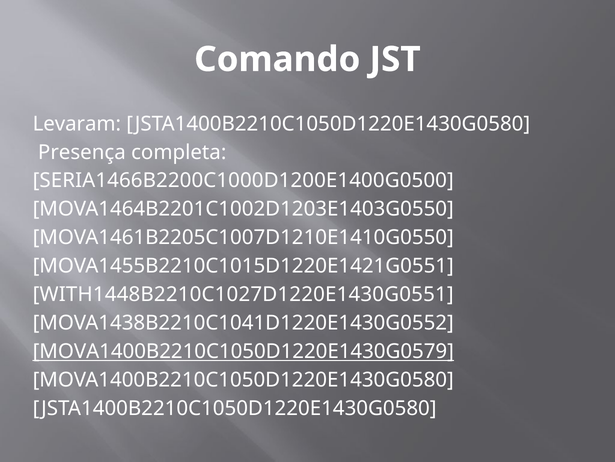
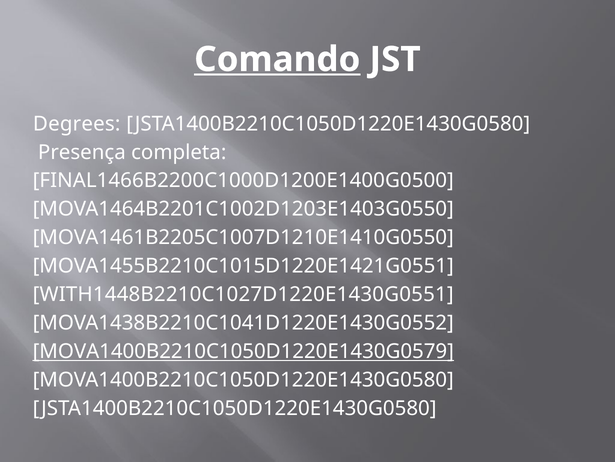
Comando underline: none -> present
Levaram: Levaram -> Degrees
SERIA1466B2200C1000D1200E1400G0500: SERIA1466B2200C1000D1200E1400G0500 -> FINAL1466B2200C1000D1200E1400G0500
